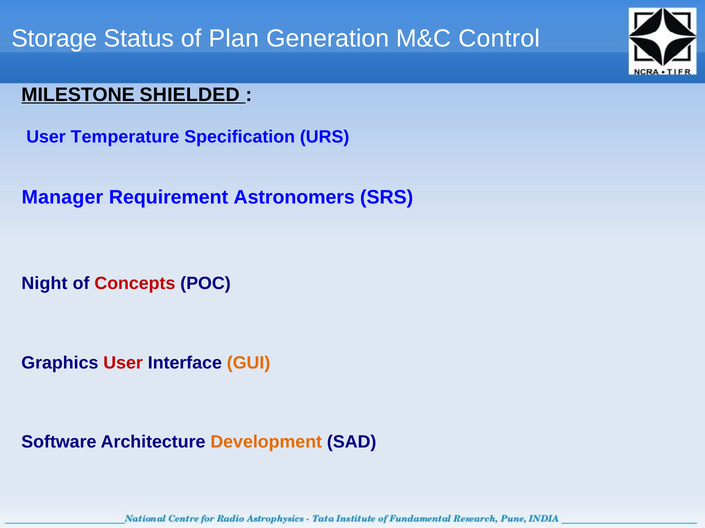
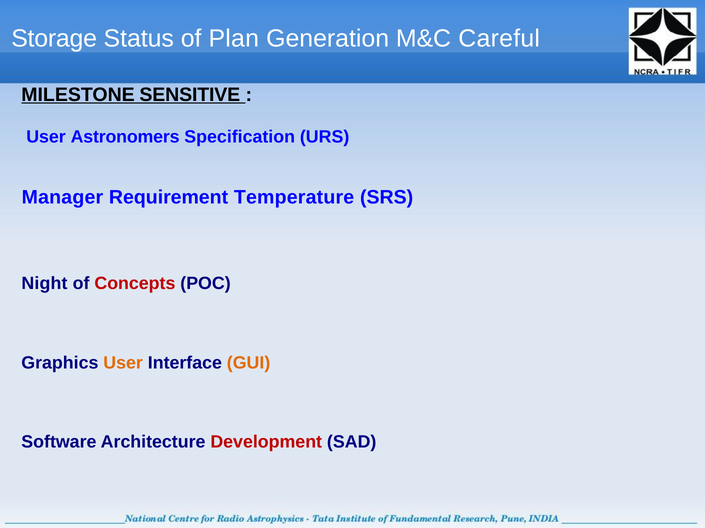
Control: Control -> Careful
SHIELDED: SHIELDED -> SENSITIVE
Temperature: Temperature -> Astronomers
Astronomers: Astronomers -> Temperature
User at (123, 363) colour: red -> orange
Development colour: orange -> red
